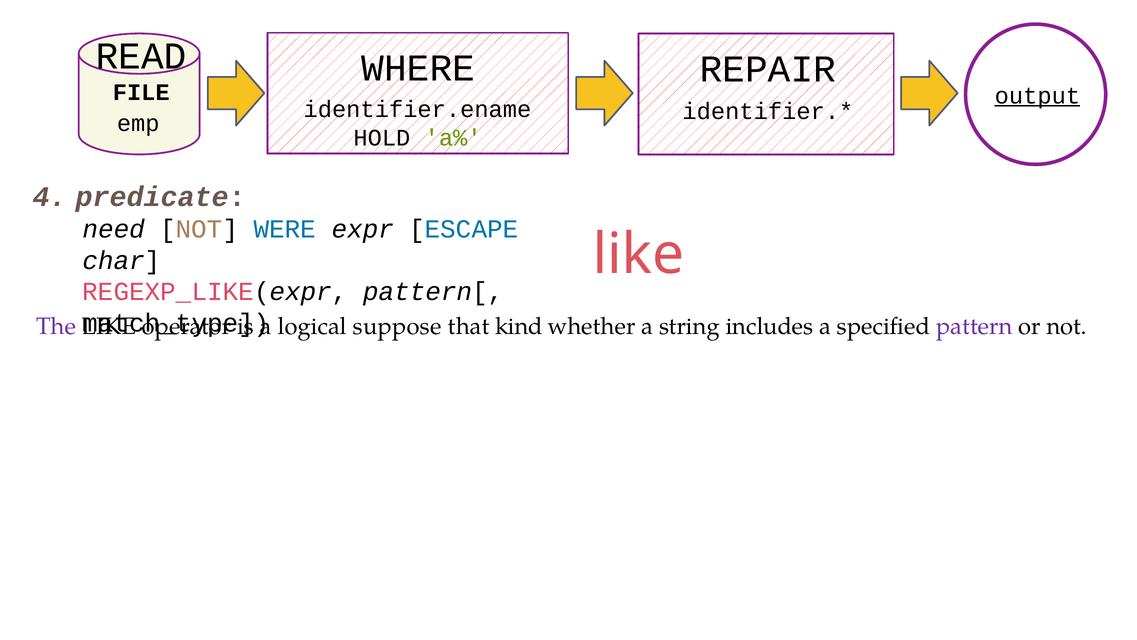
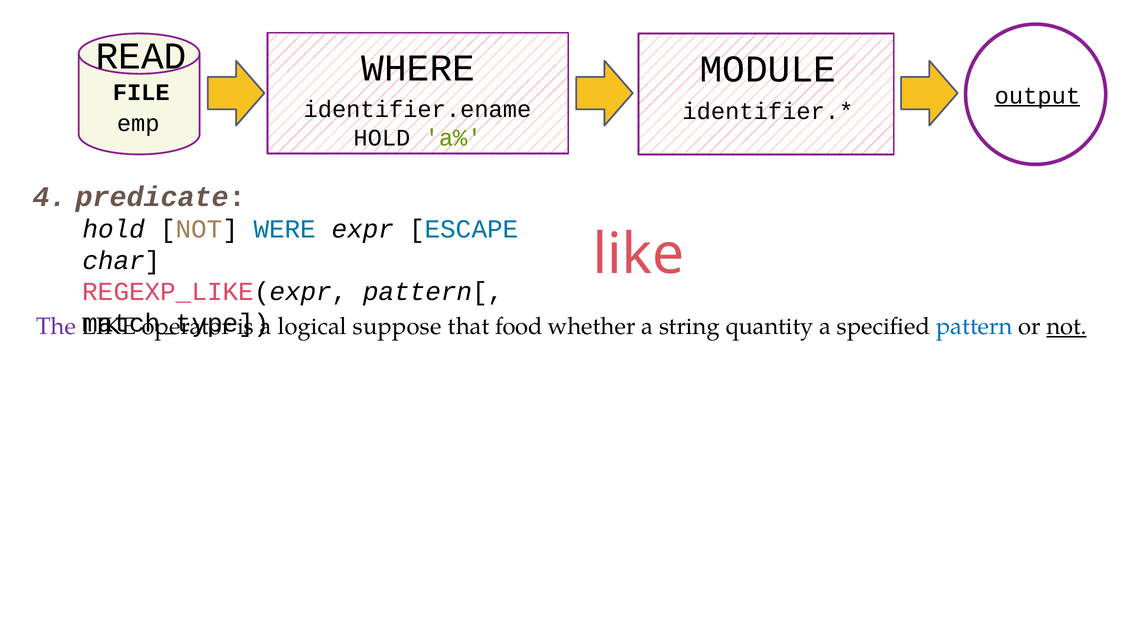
REPAIR: REPAIR -> MODULE
need at (114, 229): need -> hold
kind: kind -> food
includes: includes -> quantity
pattern colour: purple -> blue
not at (1067, 326) underline: none -> present
